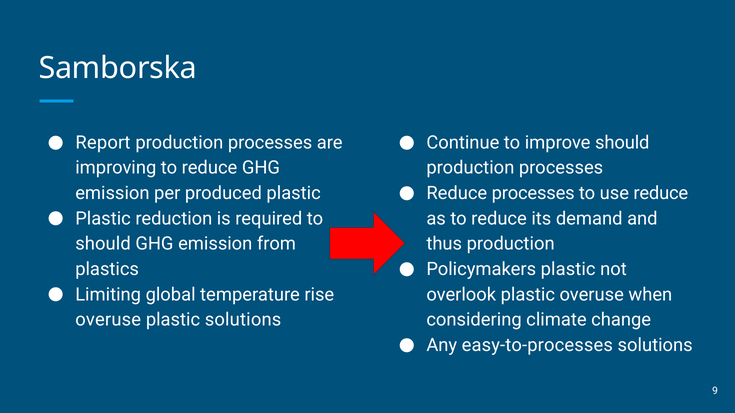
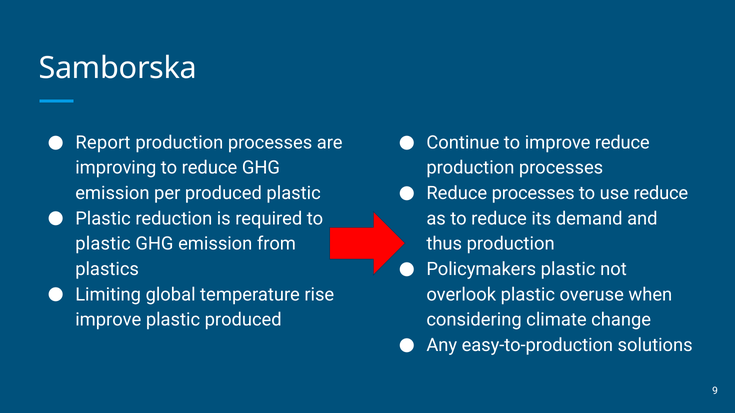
improve should: should -> reduce
should at (103, 244): should -> plastic
overuse at (108, 320): overuse -> improve
plastic solutions: solutions -> produced
easy-to-processes: easy-to-processes -> easy-to-production
